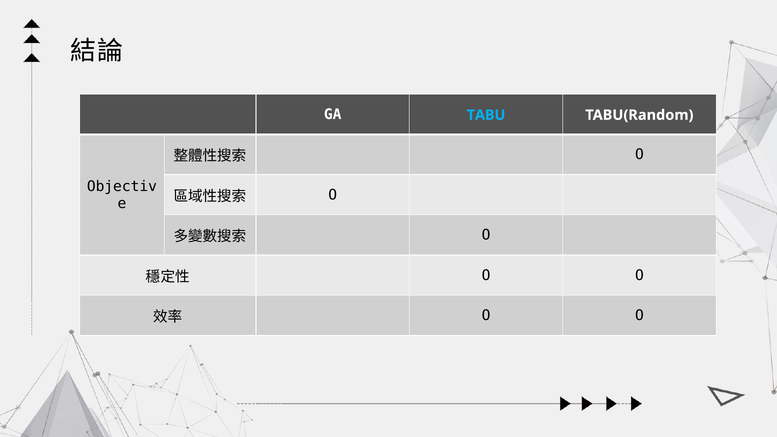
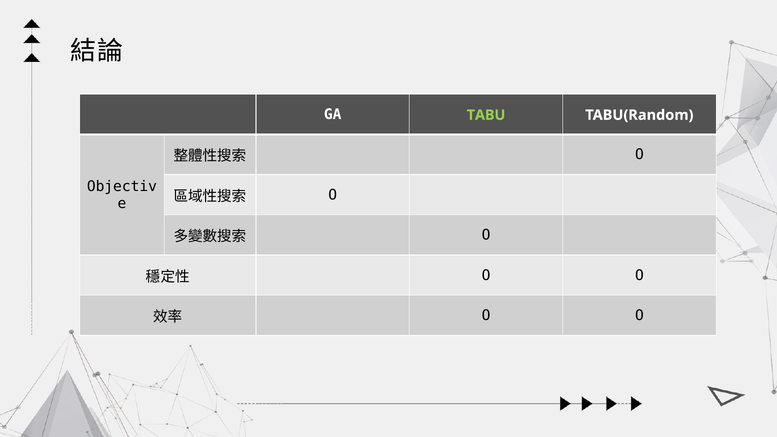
TABU colour: light blue -> light green
